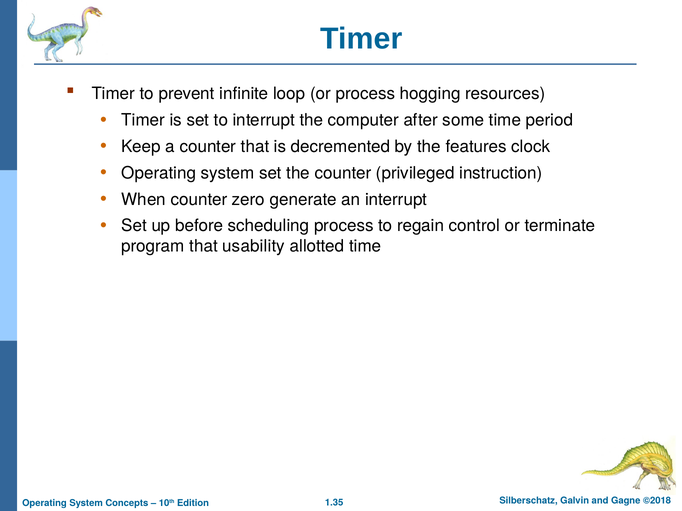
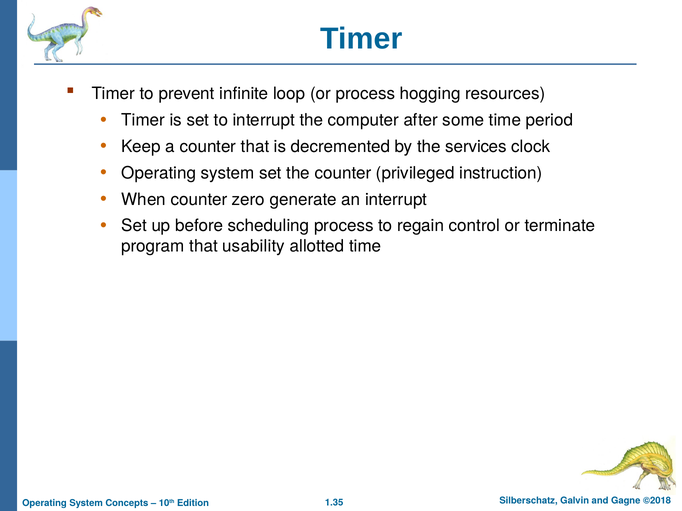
features: features -> services
